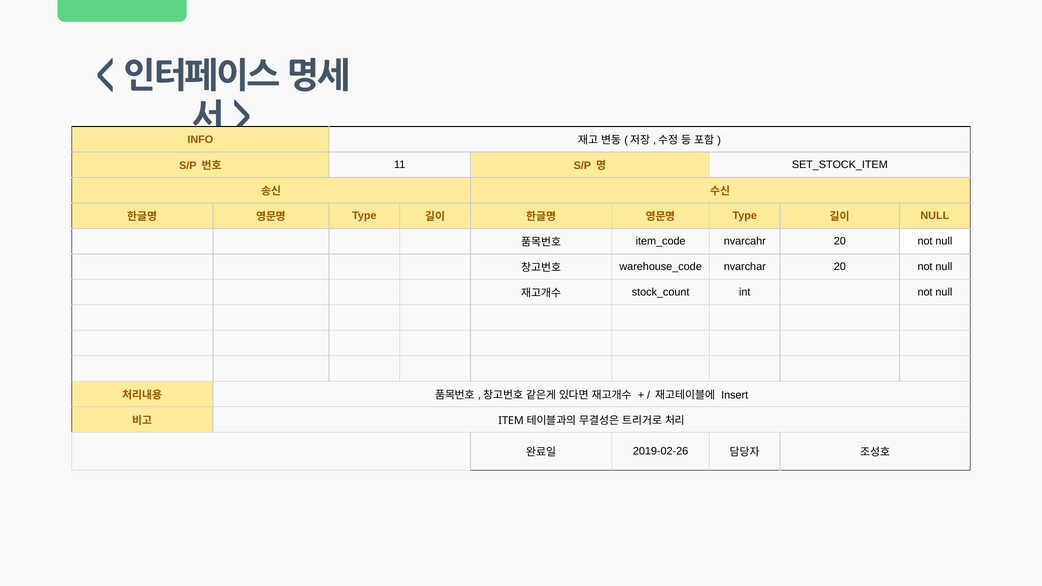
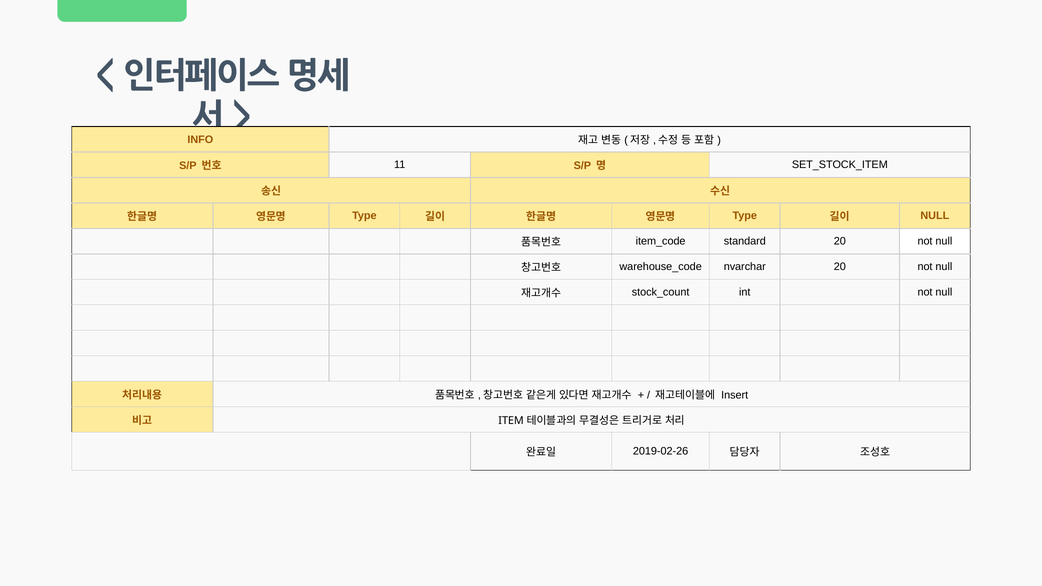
nvarcahr: nvarcahr -> standard
